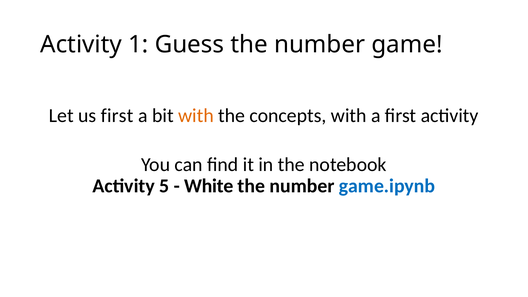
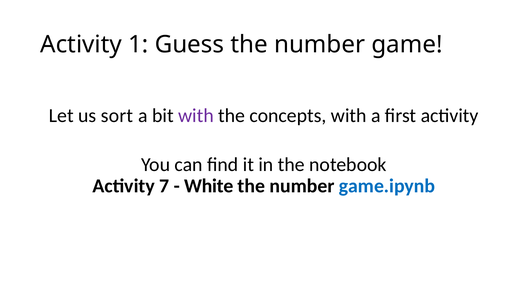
us first: first -> sort
with at (196, 116) colour: orange -> purple
5: 5 -> 7
